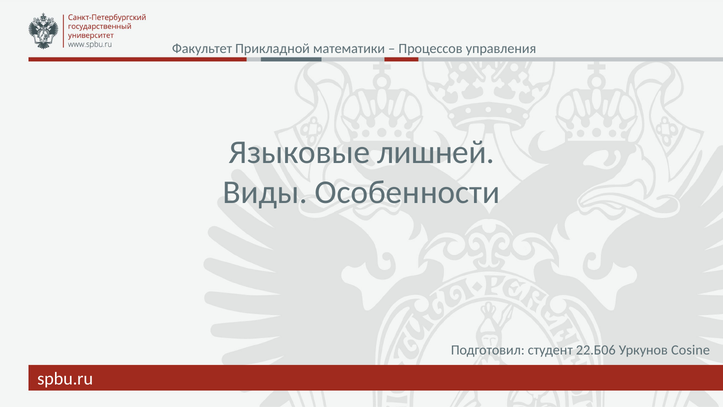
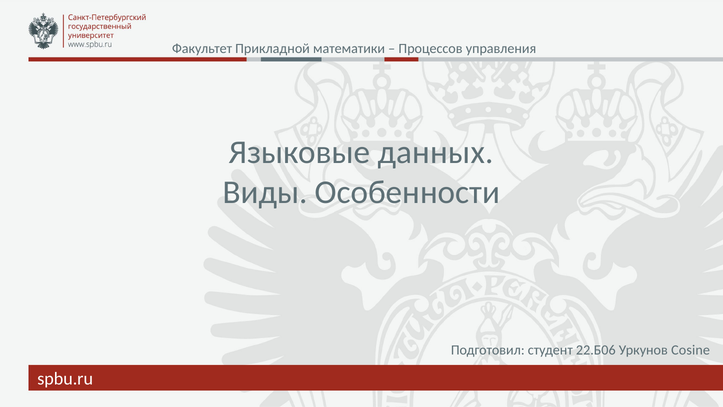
лишней: лишней -> данных
